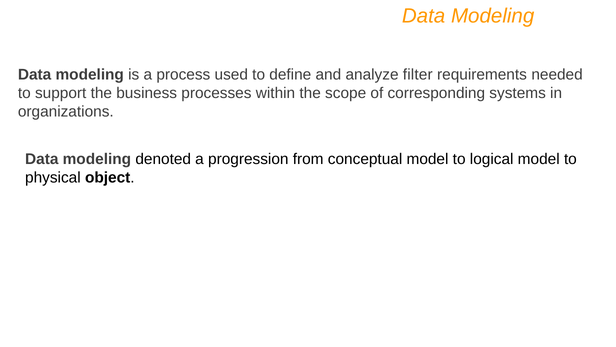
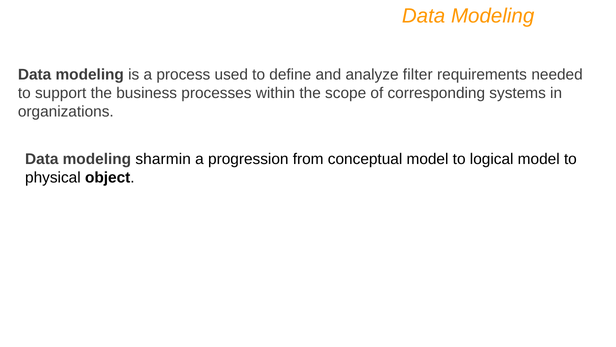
denoted: denoted -> sharmin
